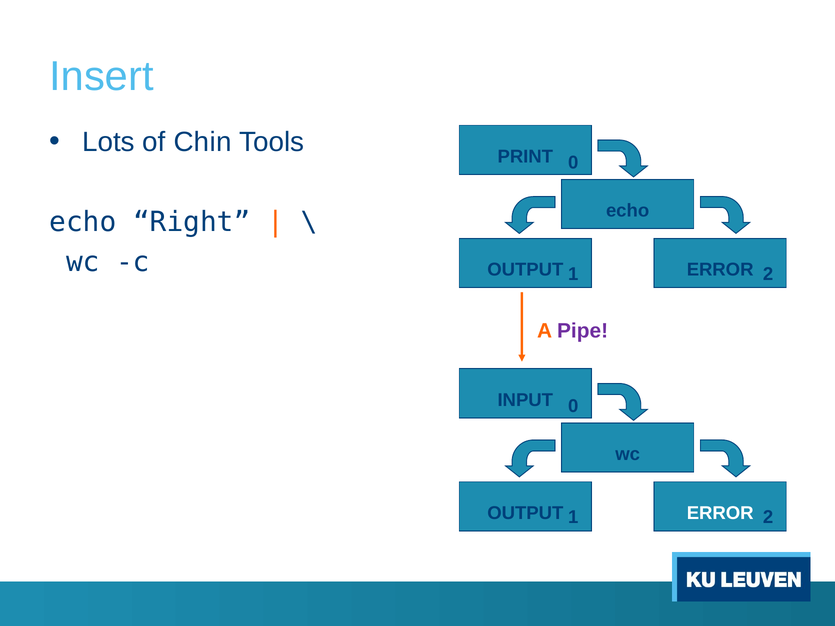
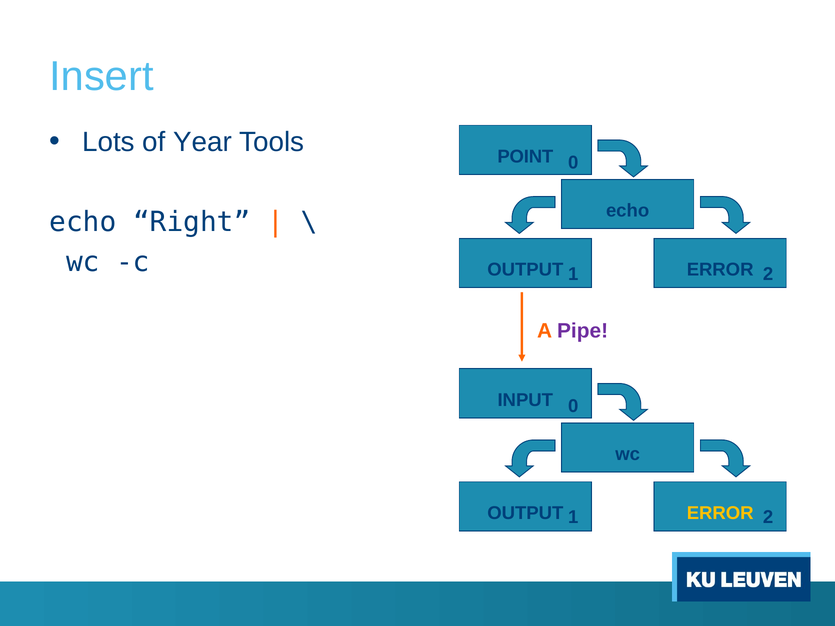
Chin: Chin -> Year
PRINT: PRINT -> POINT
ERROR at (720, 513) colour: white -> yellow
